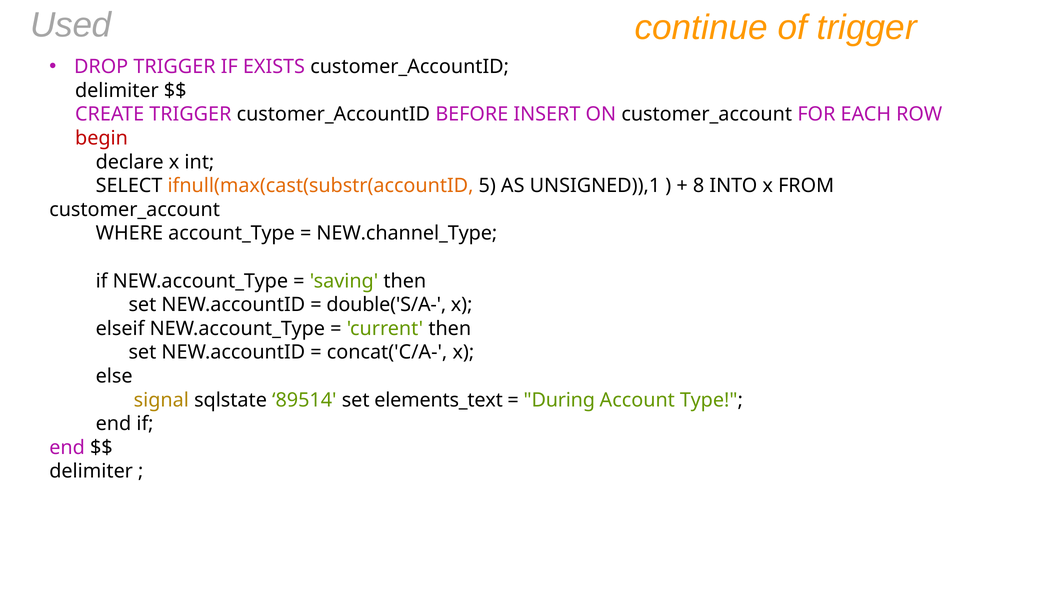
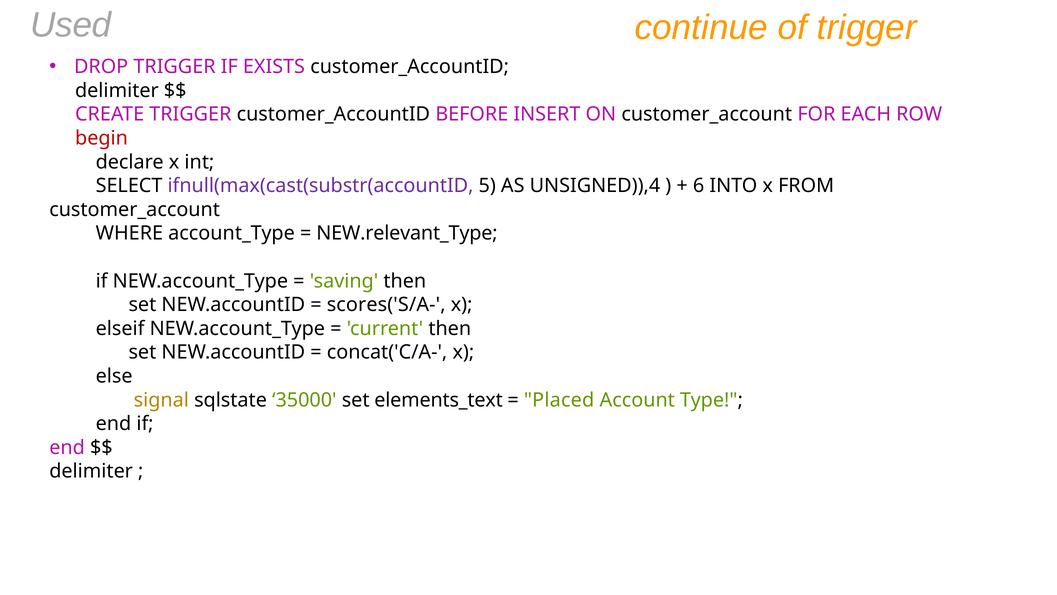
ifnull(max(cast(substr(accountID colour: orange -> purple
UNSIGNED)),1: UNSIGNED)),1 -> UNSIGNED)),4
8: 8 -> 6
NEW.channel_Type: NEW.channel_Type -> NEW.relevant_Type
double('S/A-: double('S/A- -> scores('S/A-
89514: 89514 -> 35000
During: During -> Placed
